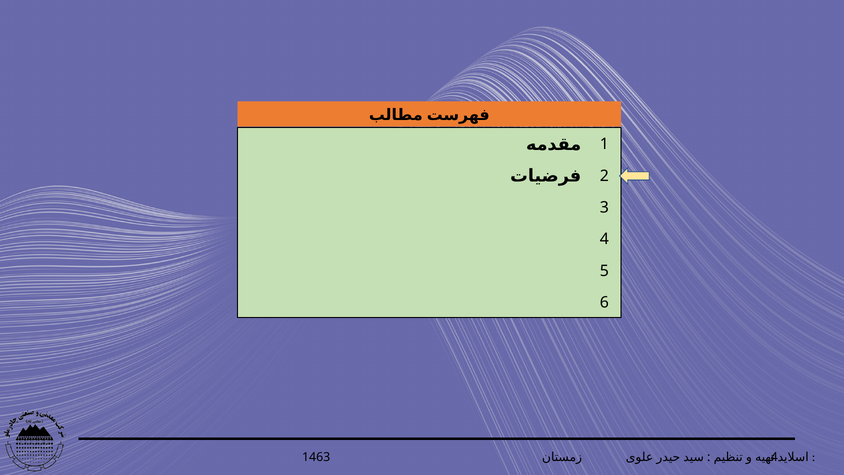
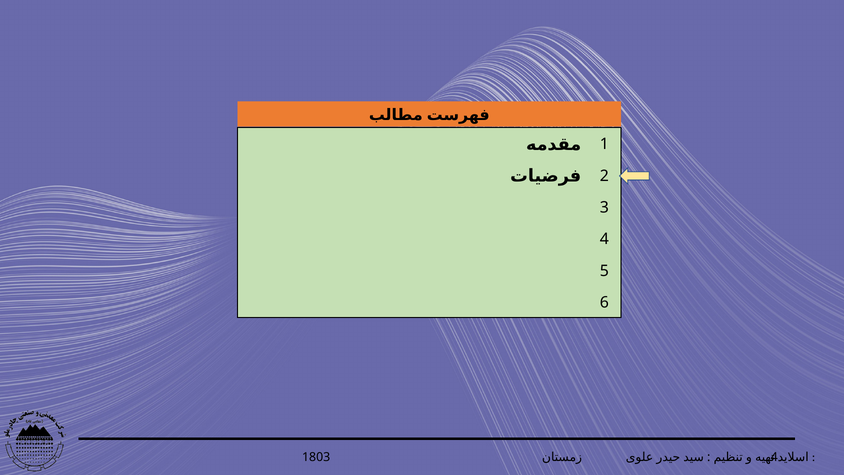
1463: 1463 -> 1803
